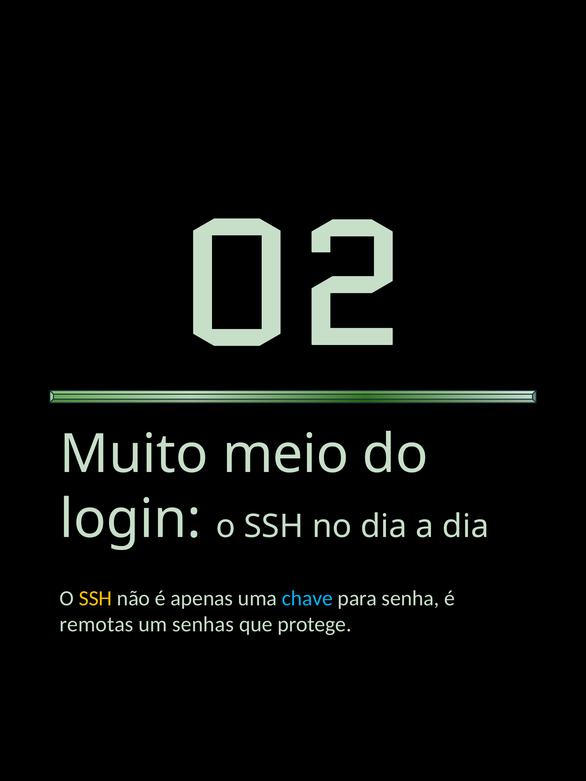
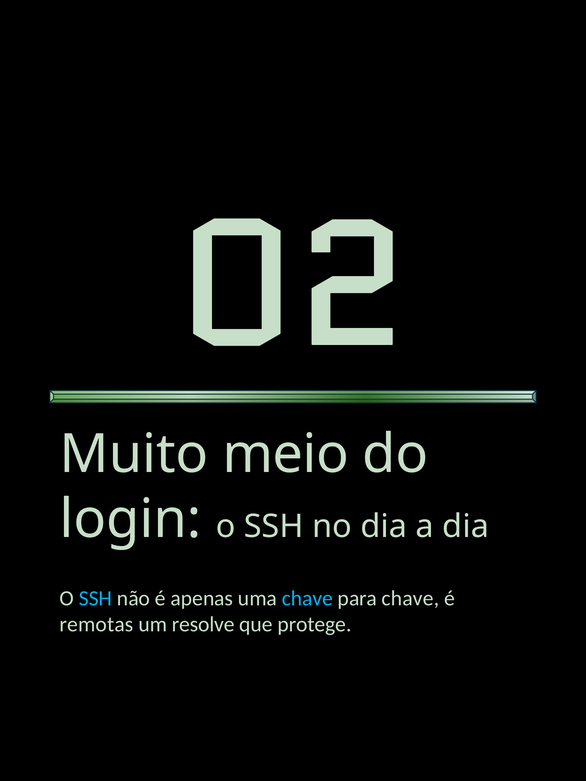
SSH at (95, 599) colour: yellow -> light blue
para senha: senha -> chave
senhas: senhas -> resolve
